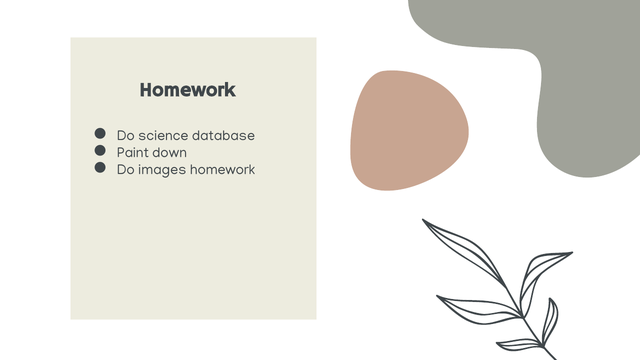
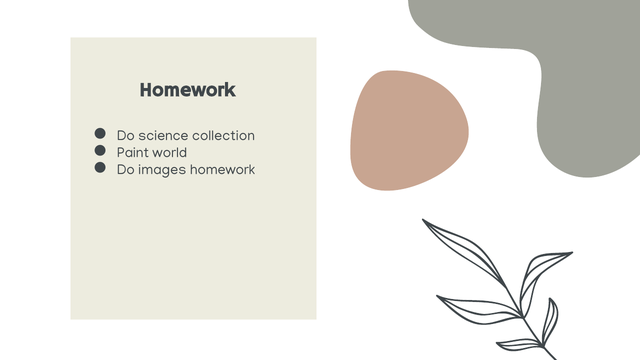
database: database -> collection
down: down -> world
